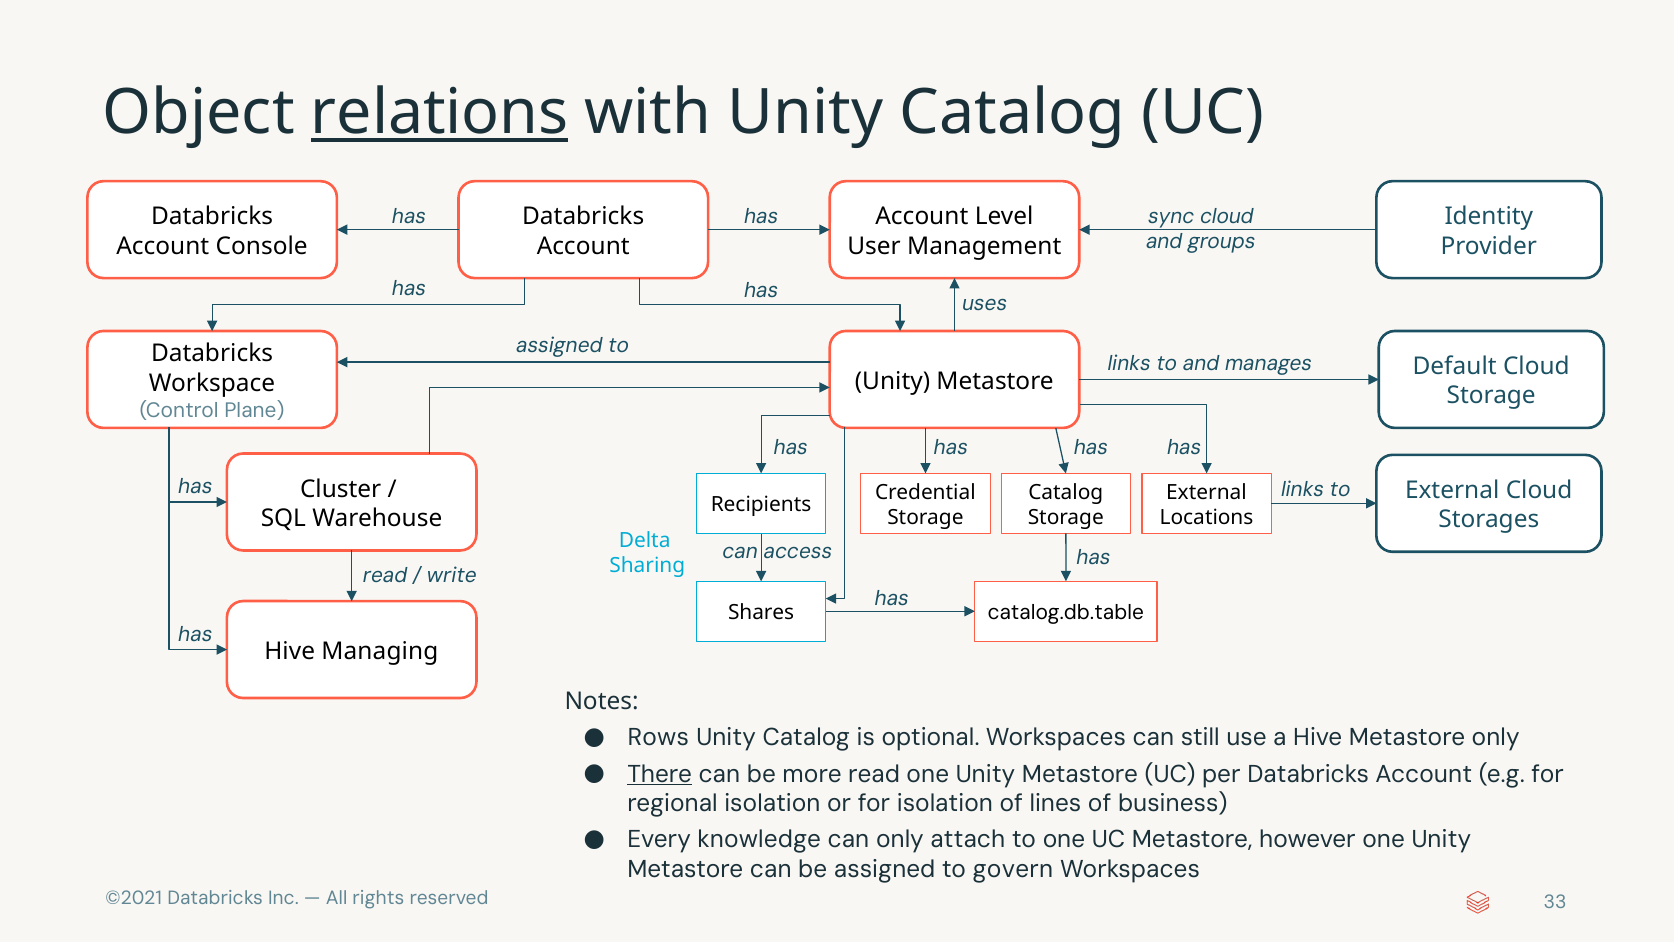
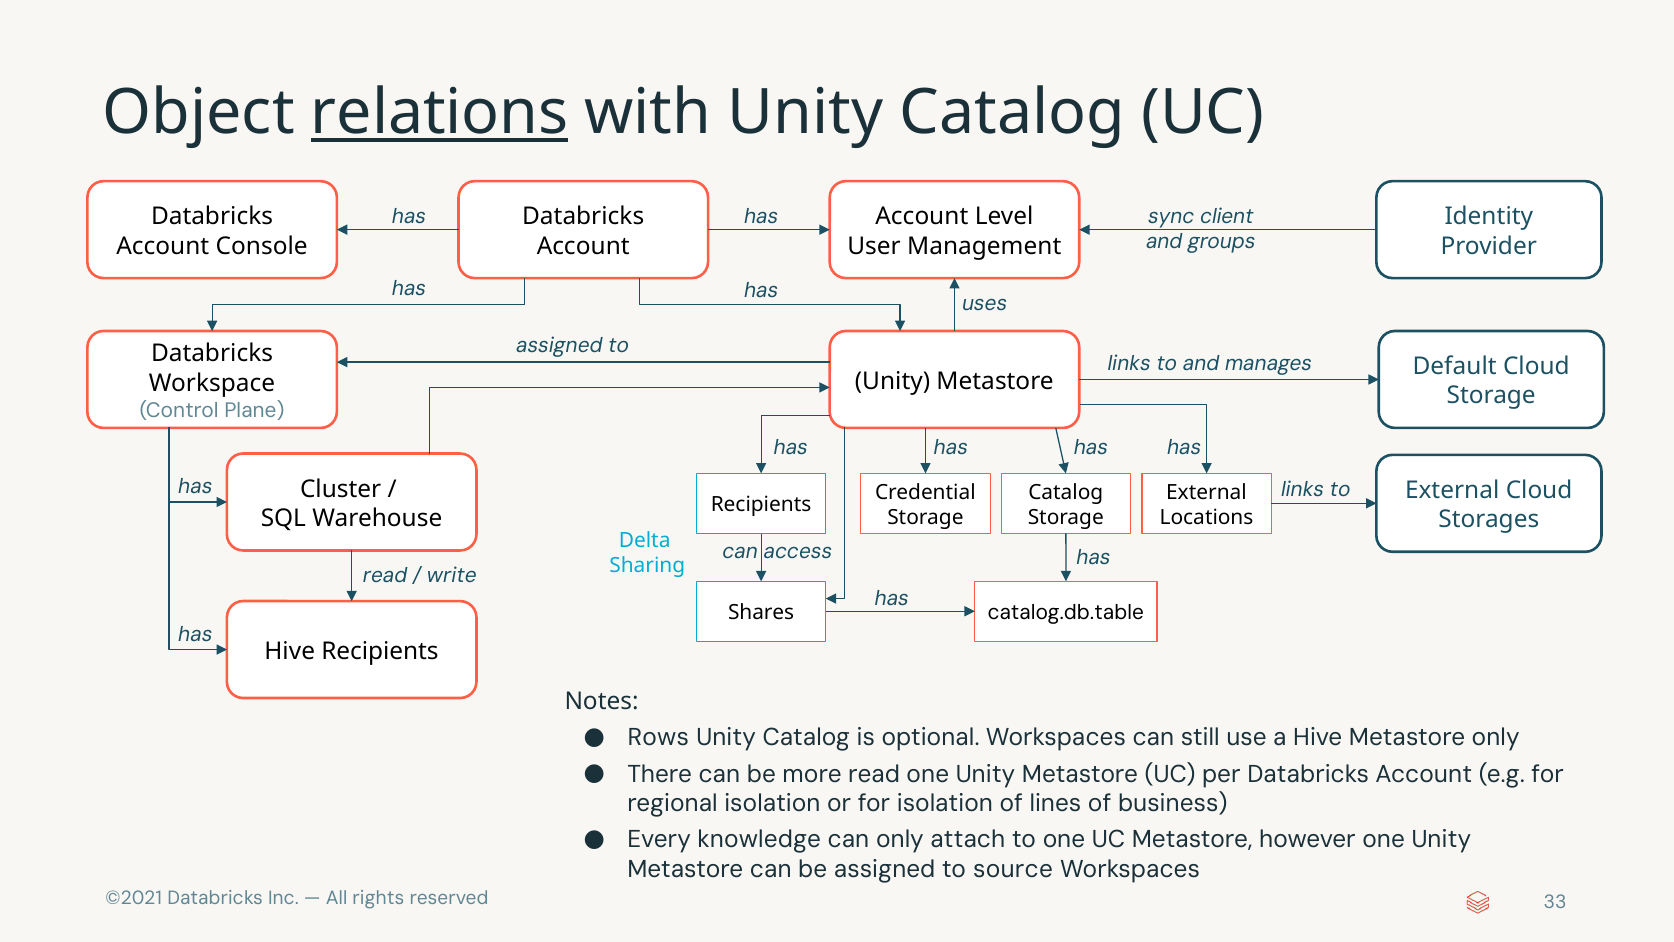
sync cloud: cloud -> client
Hive Managing: Managing -> Recipients
There underline: present -> none
govern: govern -> source
